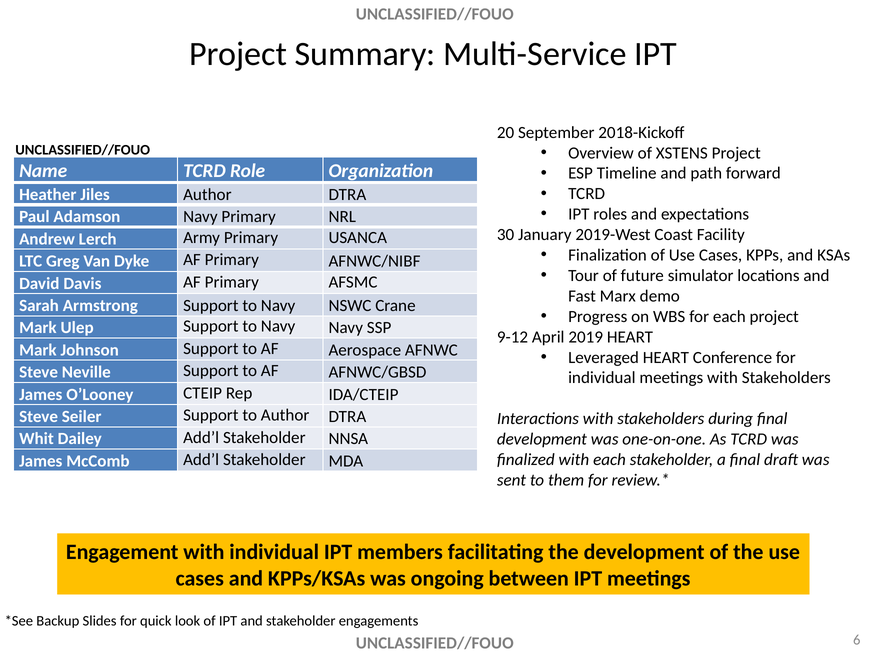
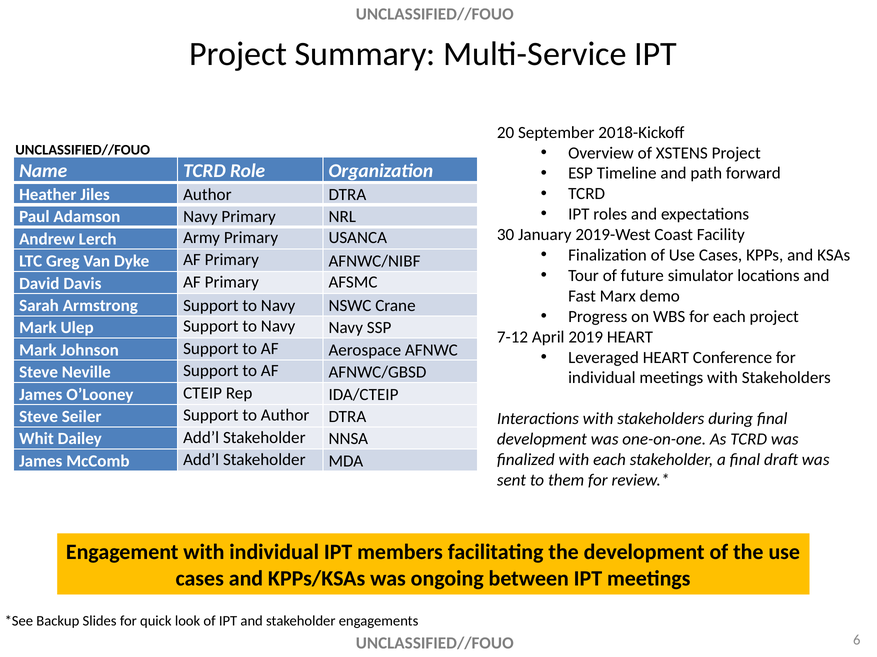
9-12: 9-12 -> 7-12
